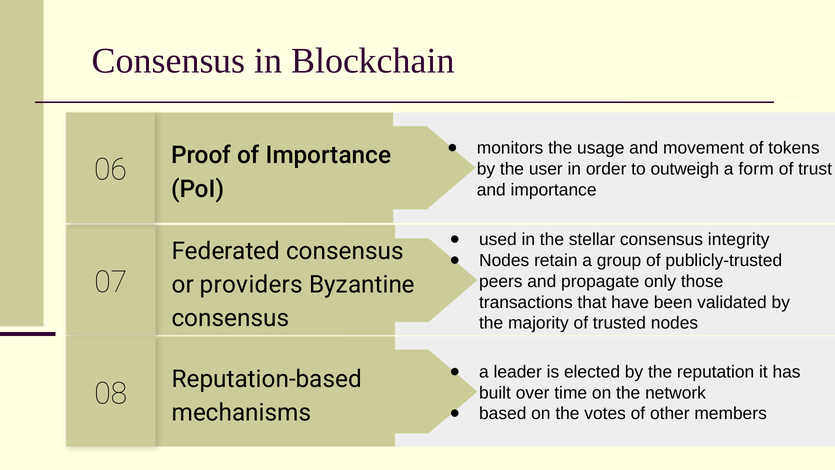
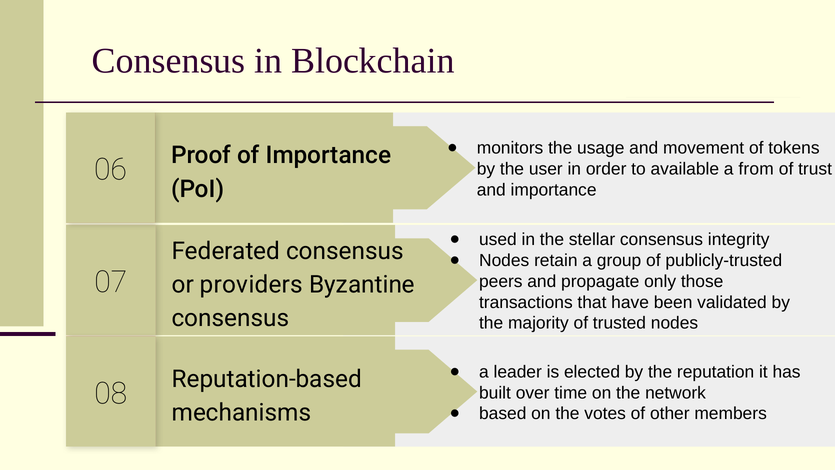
outweigh: outweigh -> available
form: form -> from
